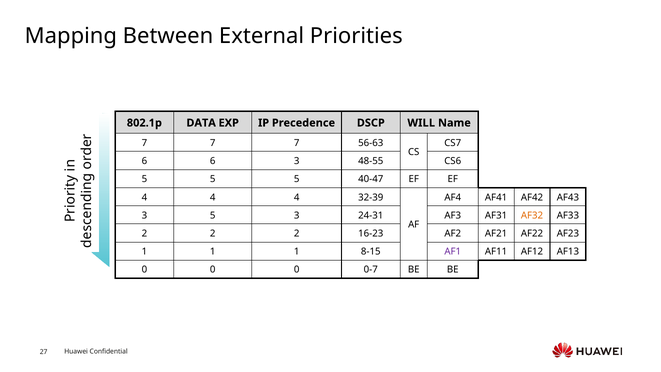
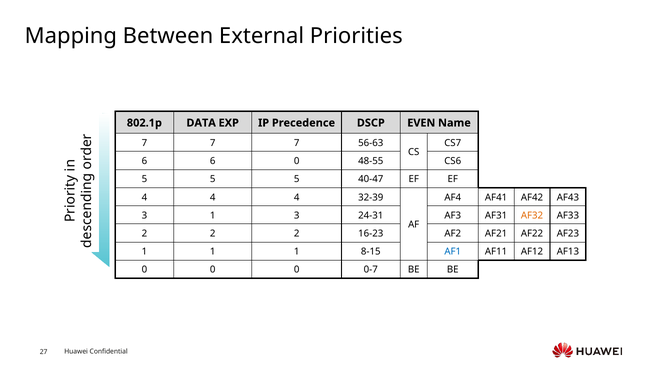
WILL: WILL -> EVEN
6 3: 3 -> 0
3 5: 5 -> 1
AF1 colour: purple -> blue
